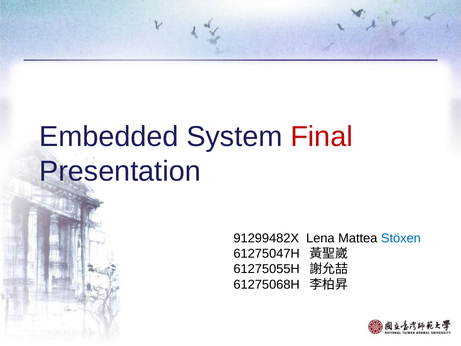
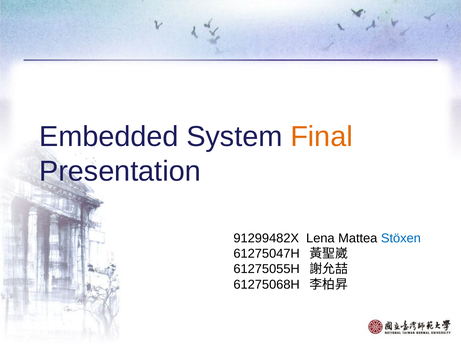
Final colour: red -> orange
